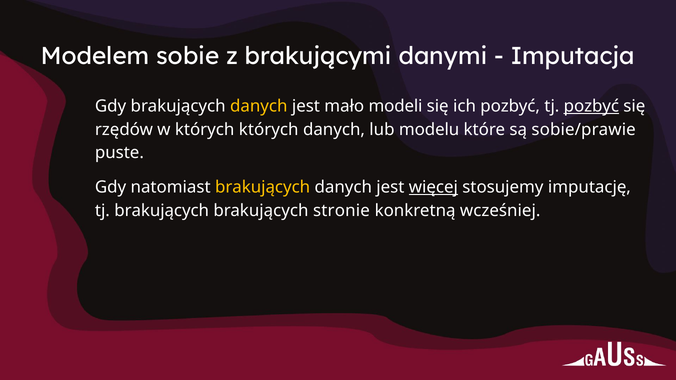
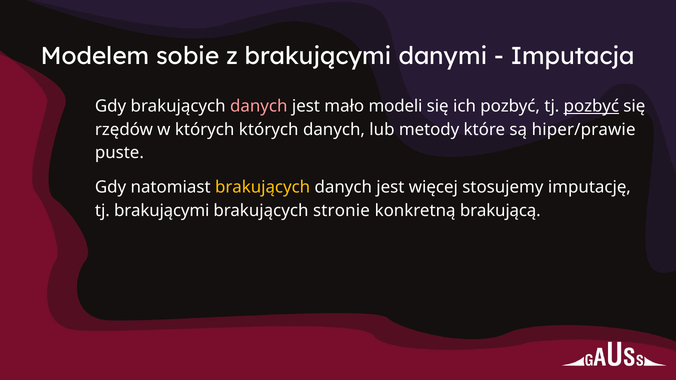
danych at (259, 106) colour: yellow -> pink
modelu: modelu -> metody
sobie/prawie: sobie/prawie -> hiper/prawie
więcej underline: present -> none
tj brakujących: brakujących -> brakującymi
wcześniej: wcześniej -> brakującą
